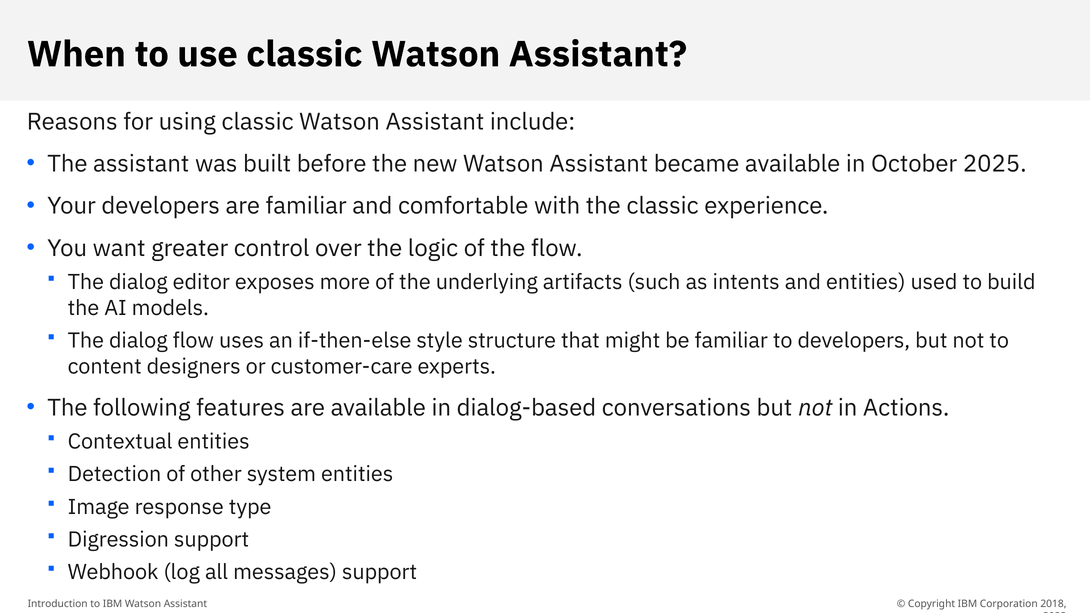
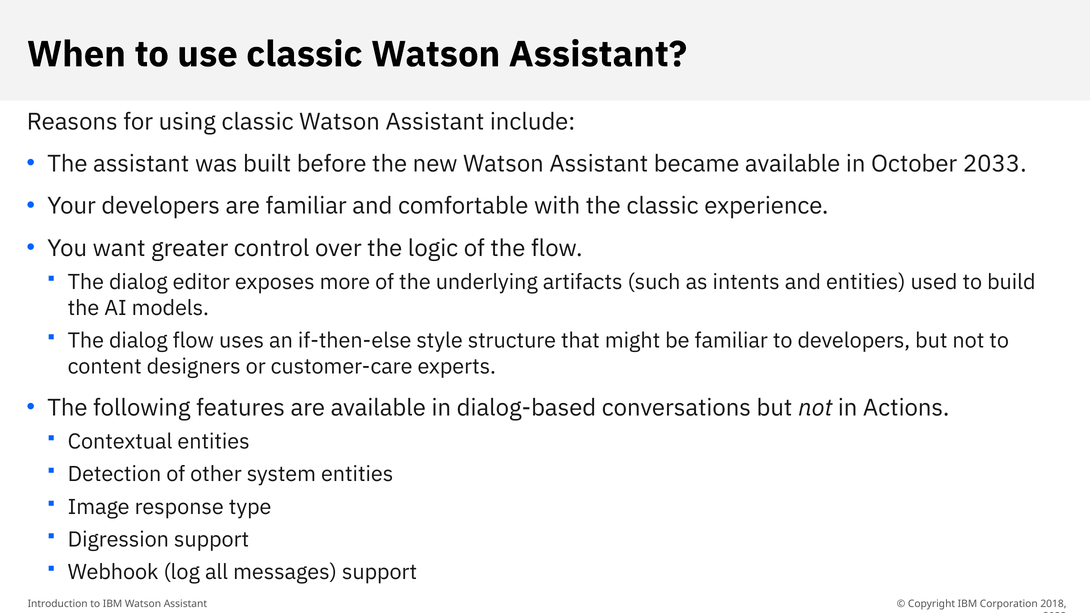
2025: 2025 -> 2033
